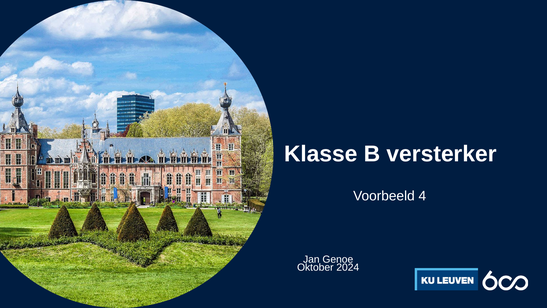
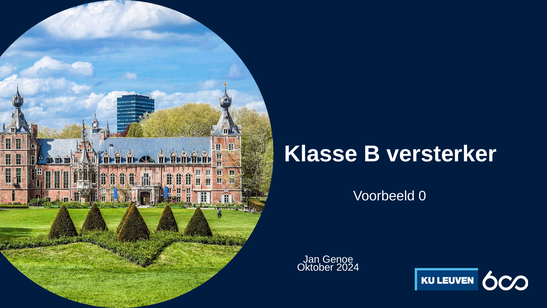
4: 4 -> 0
